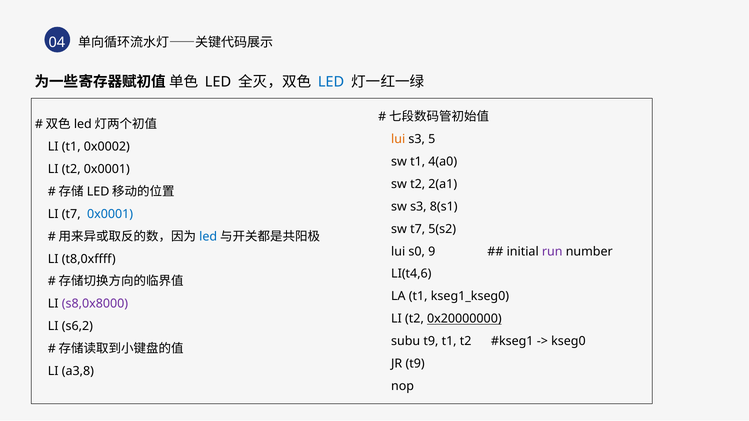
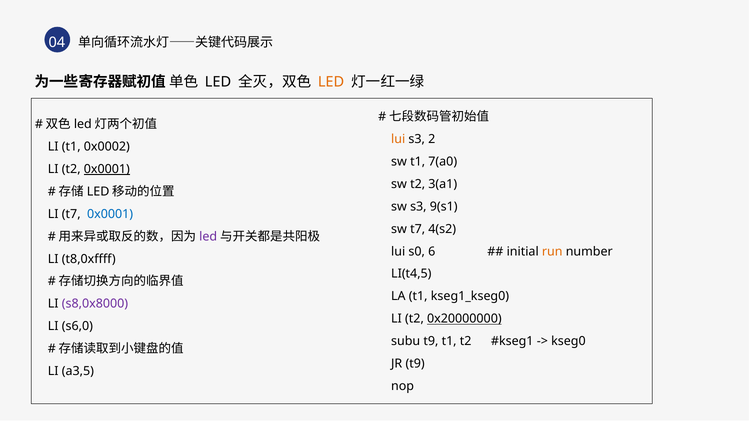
LED at (331, 82) colour: blue -> orange
5: 5 -> 2
4(a0: 4(a0 -> 7(a0
0x0001 at (107, 169) underline: none -> present
2(a1: 2(a1 -> 3(a1
8(s1: 8(s1 -> 9(s1
5(s2: 5(s2 -> 4(s2
led at (208, 237) colour: blue -> purple
9: 9 -> 6
run colour: purple -> orange
LI(t4,6: LI(t4,6 -> LI(t4,5
s6,2: s6,2 -> s6,0
a3,8: a3,8 -> a3,5
